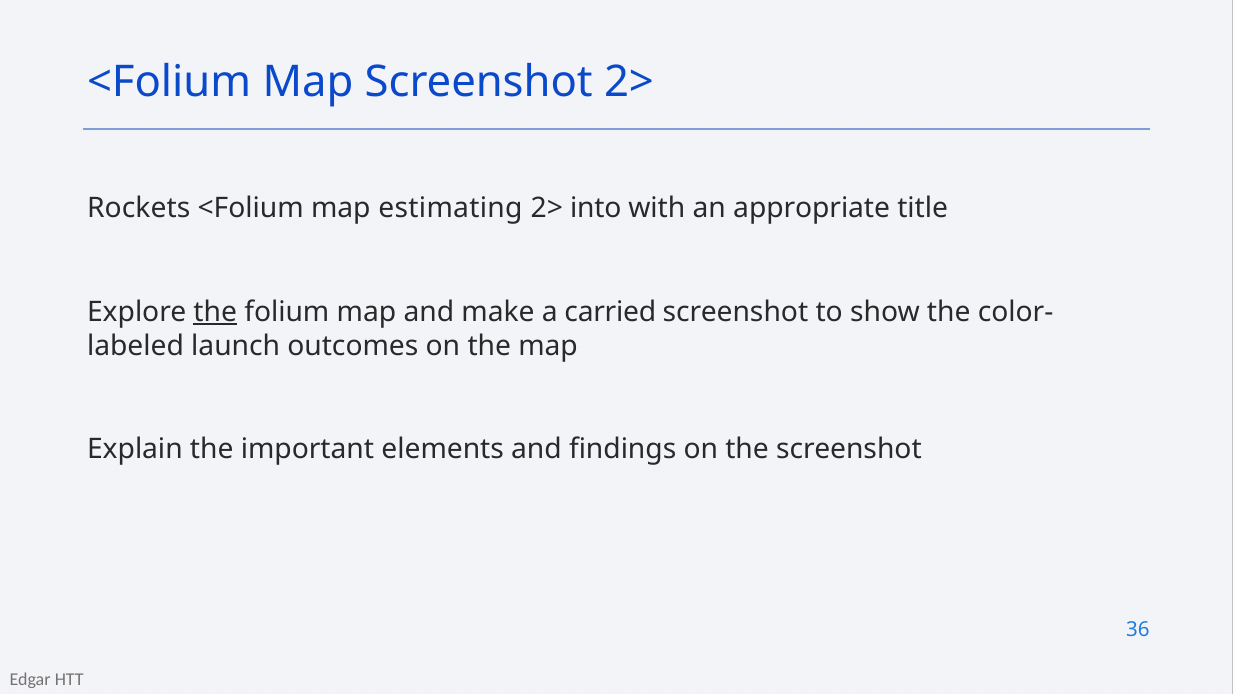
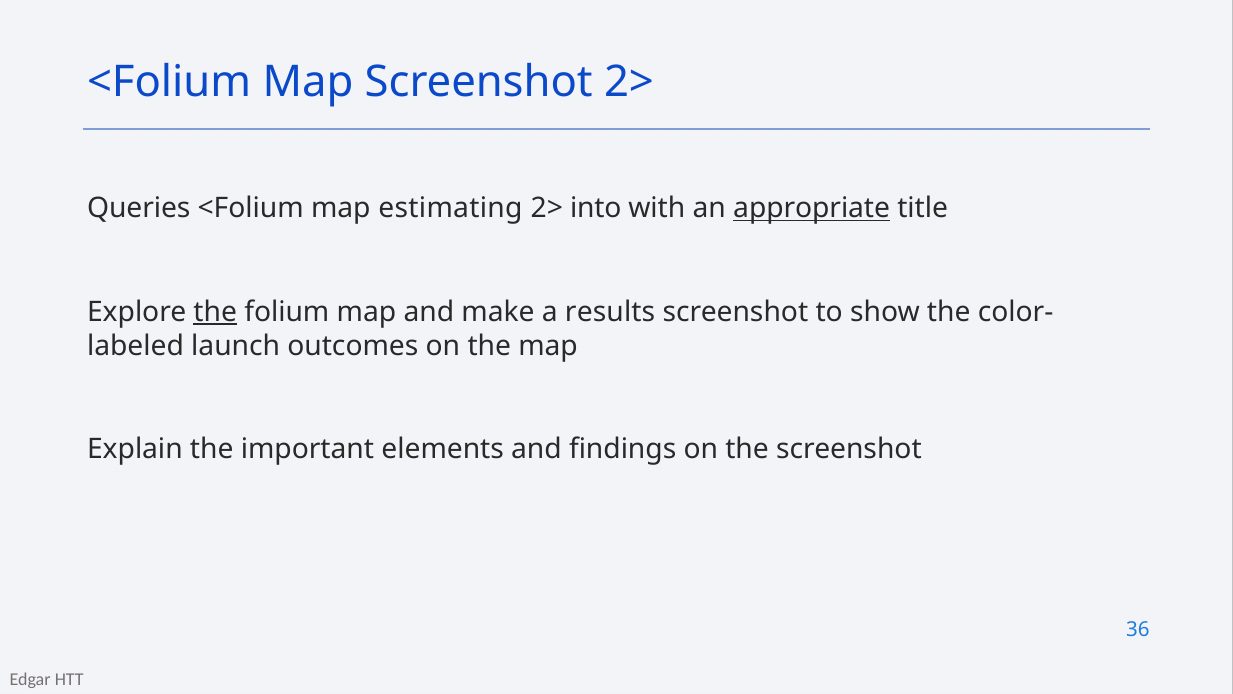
Rockets: Rockets -> Queries
appropriate underline: none -> present
carried: carried -> results
